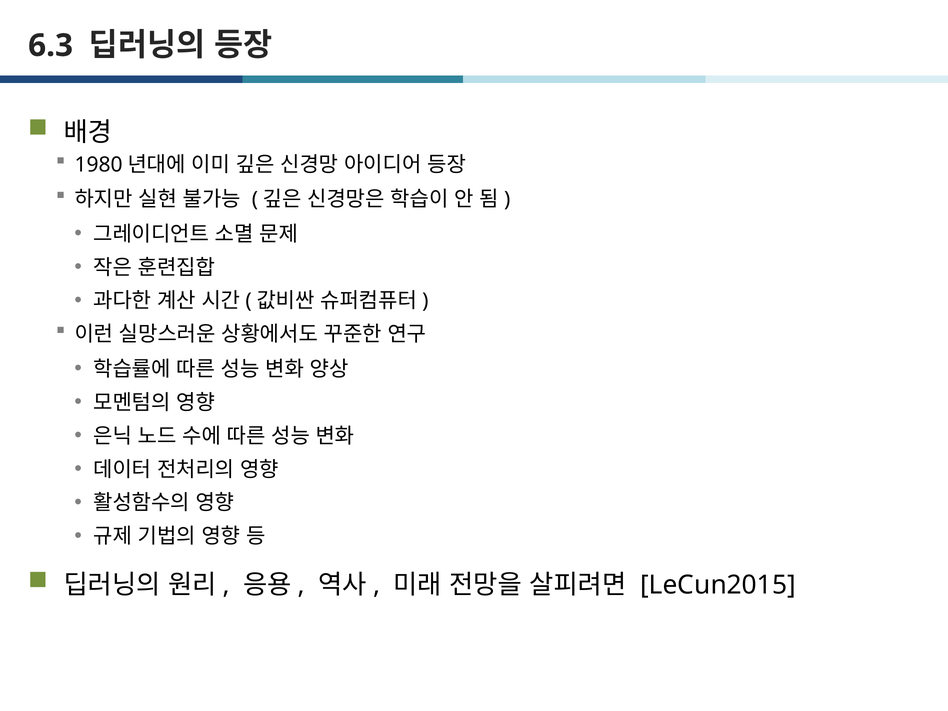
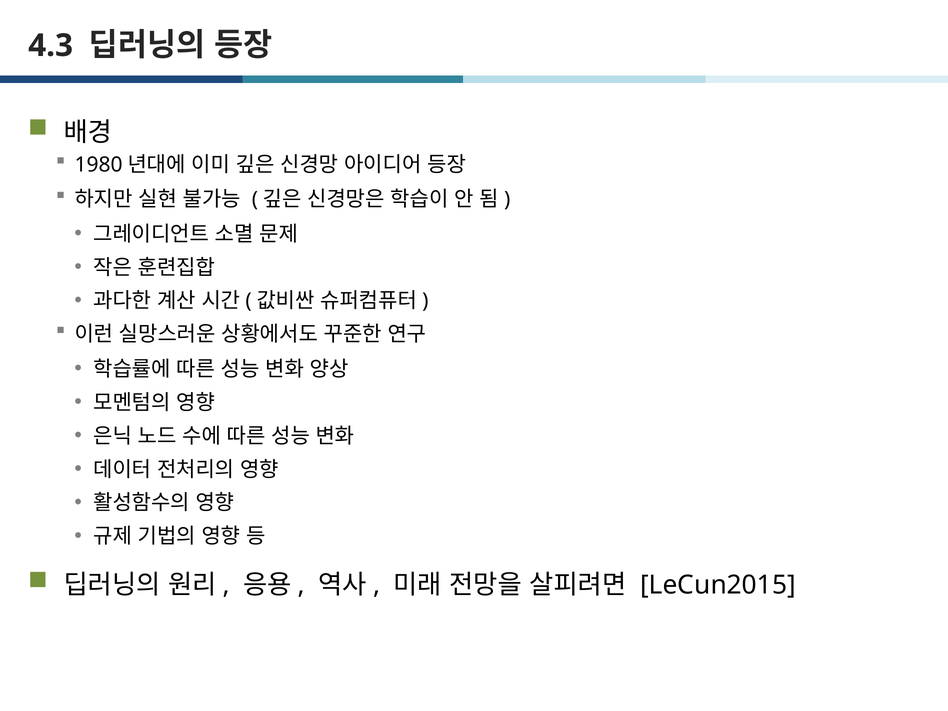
6.3: 6.3 -> 4.3
